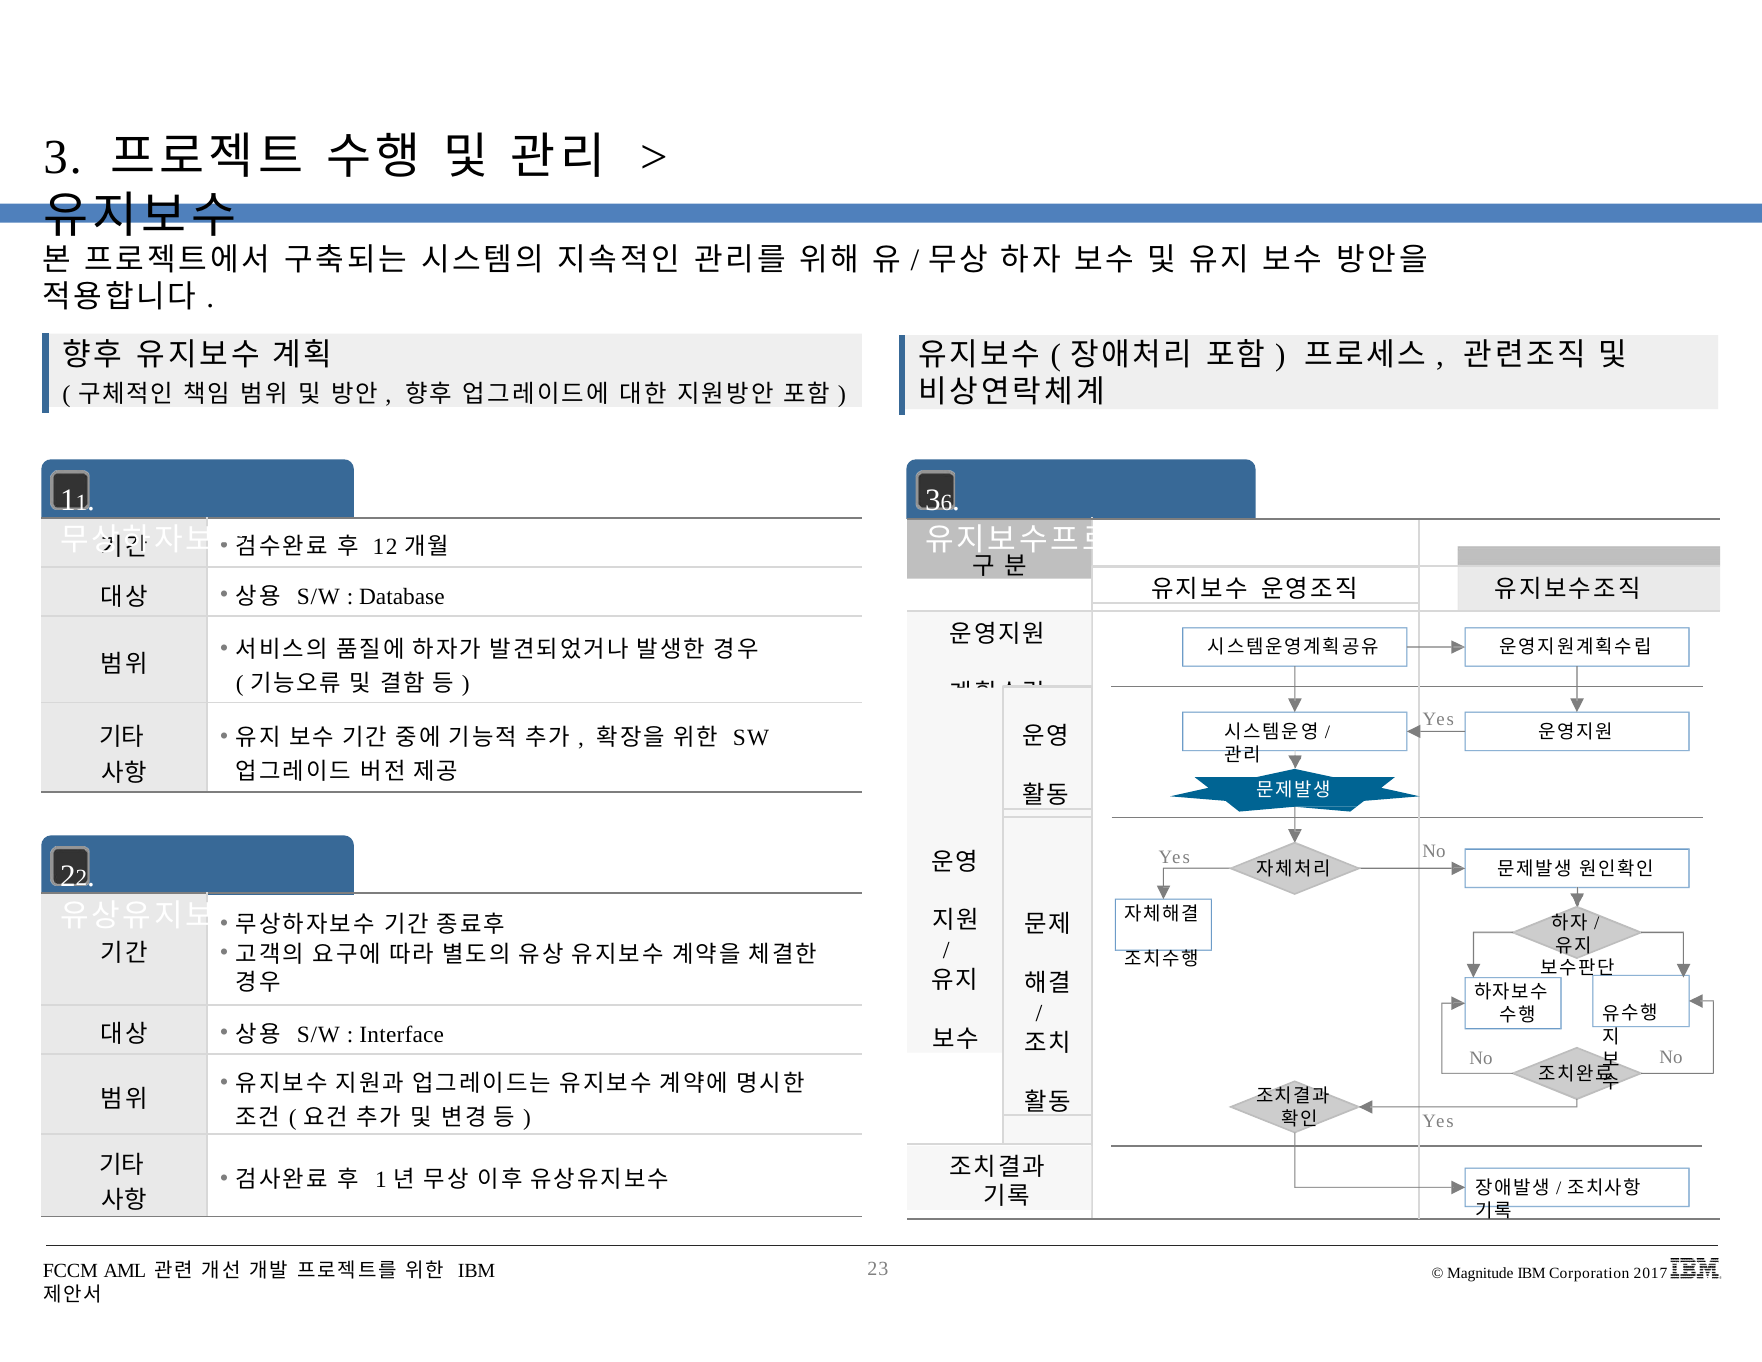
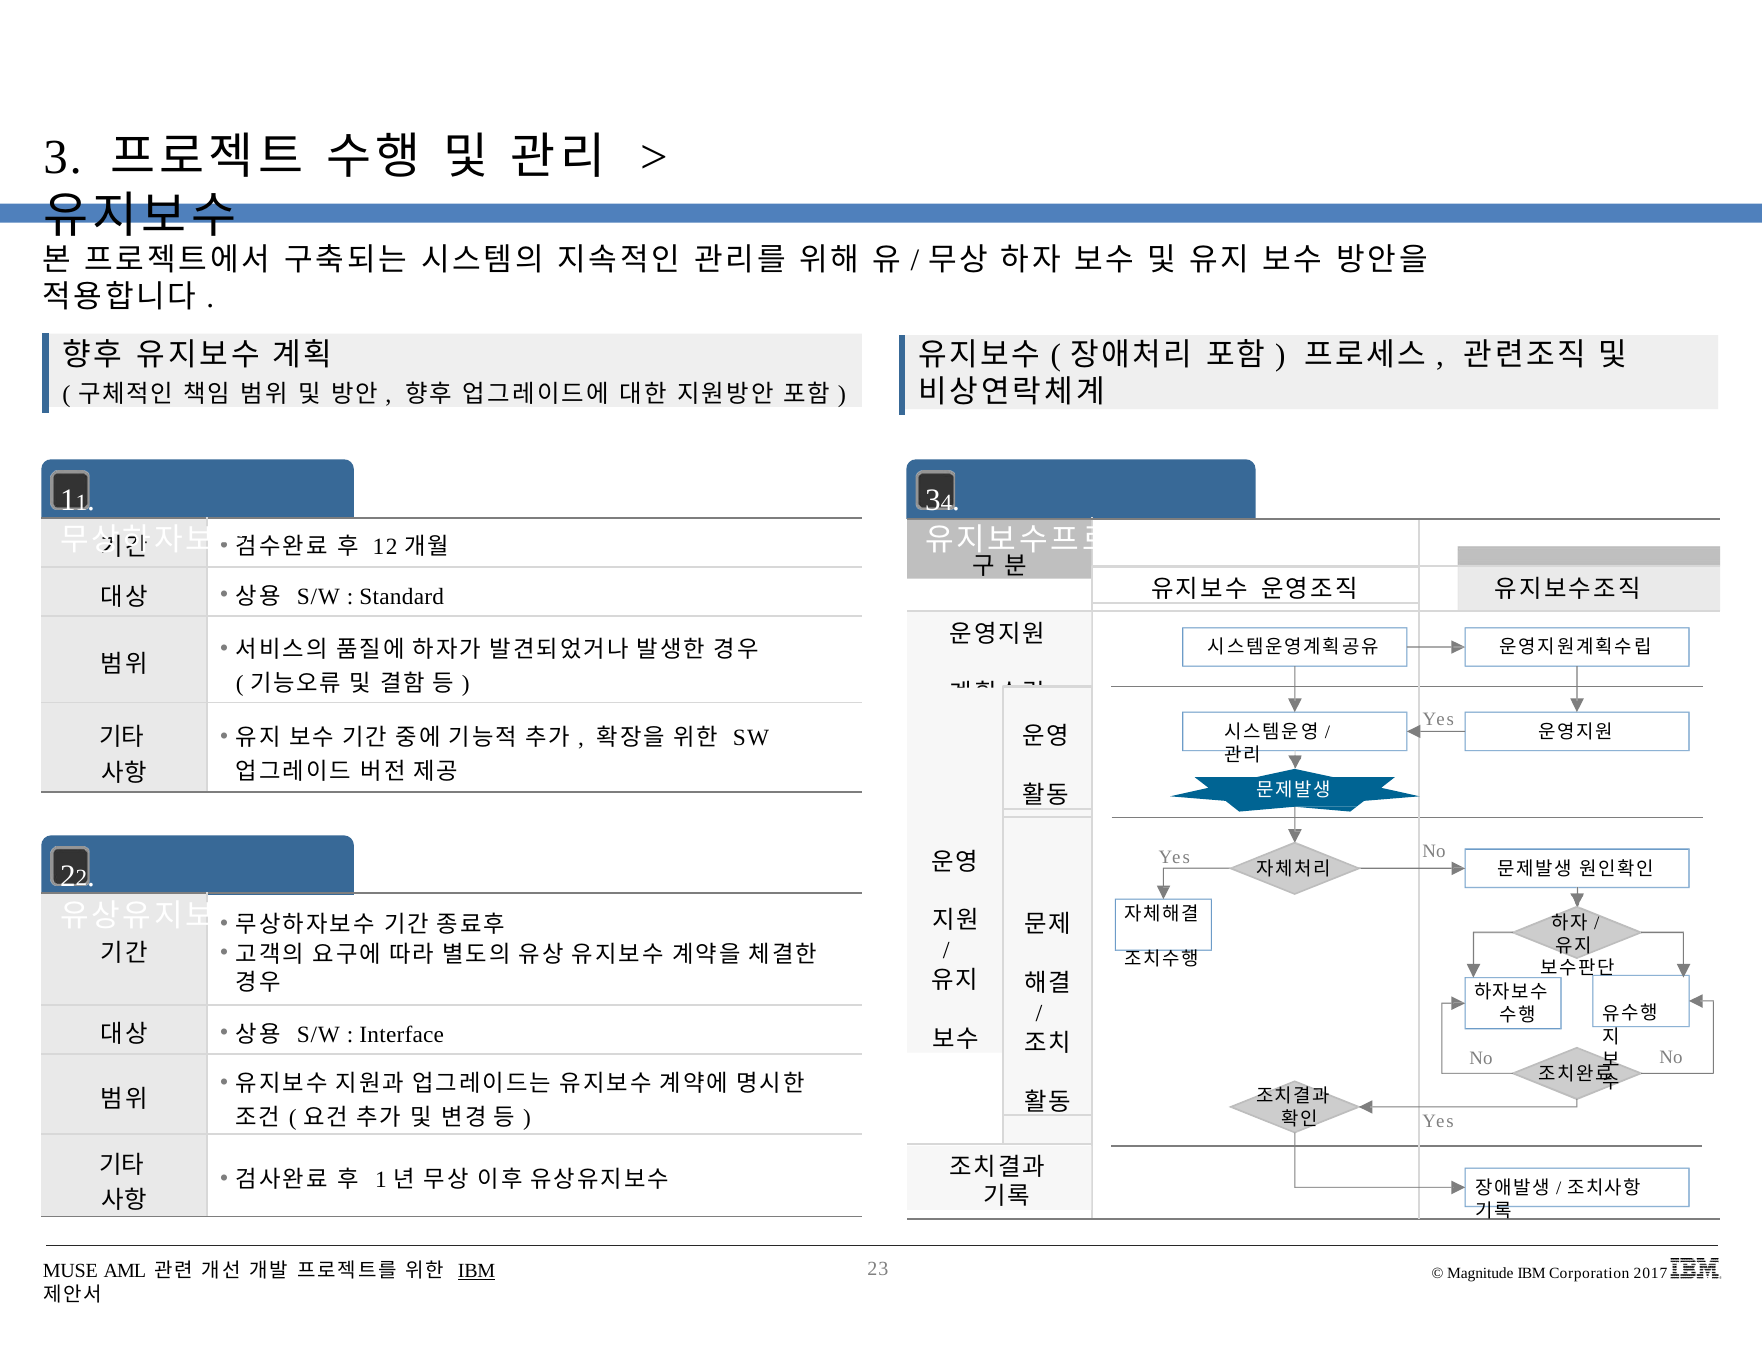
6: 6 -> 4
Database: Database -> Standard
FCCM: FCCM -> MUSE
IBM at (477, 1270) underline: none -> present
